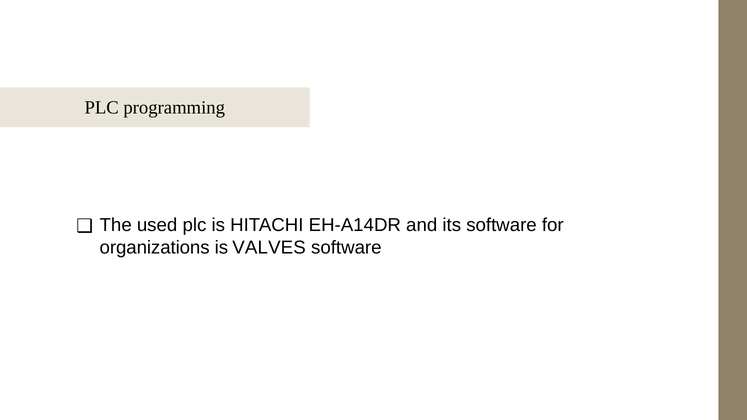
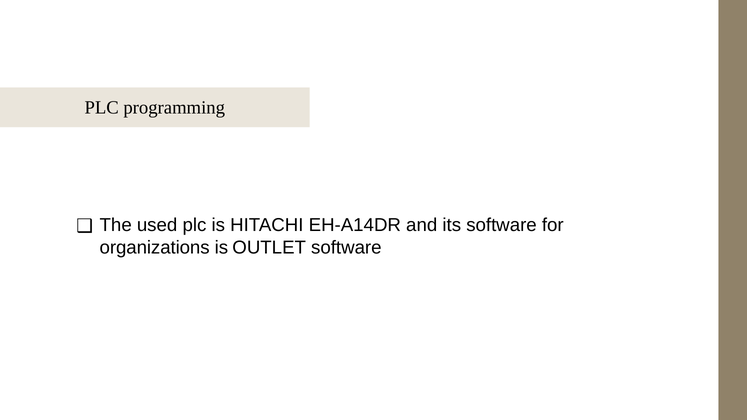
VALVES: VALVES -> OUTLET
